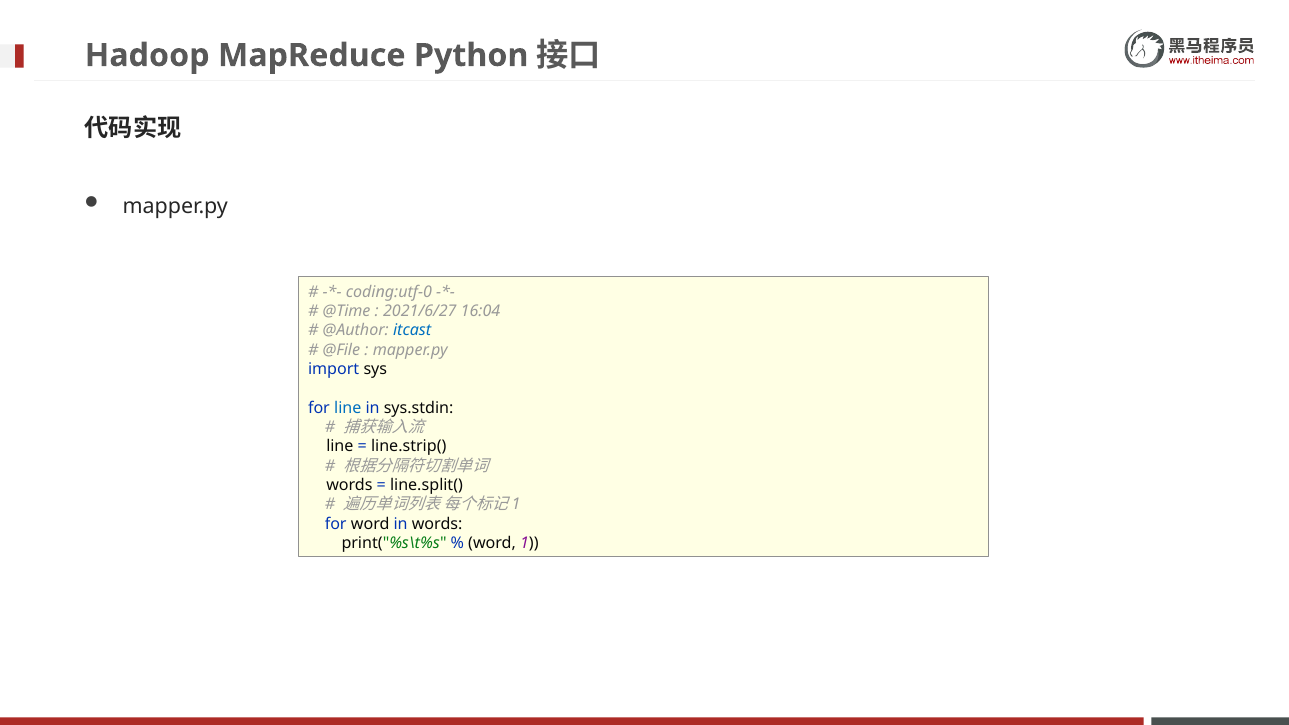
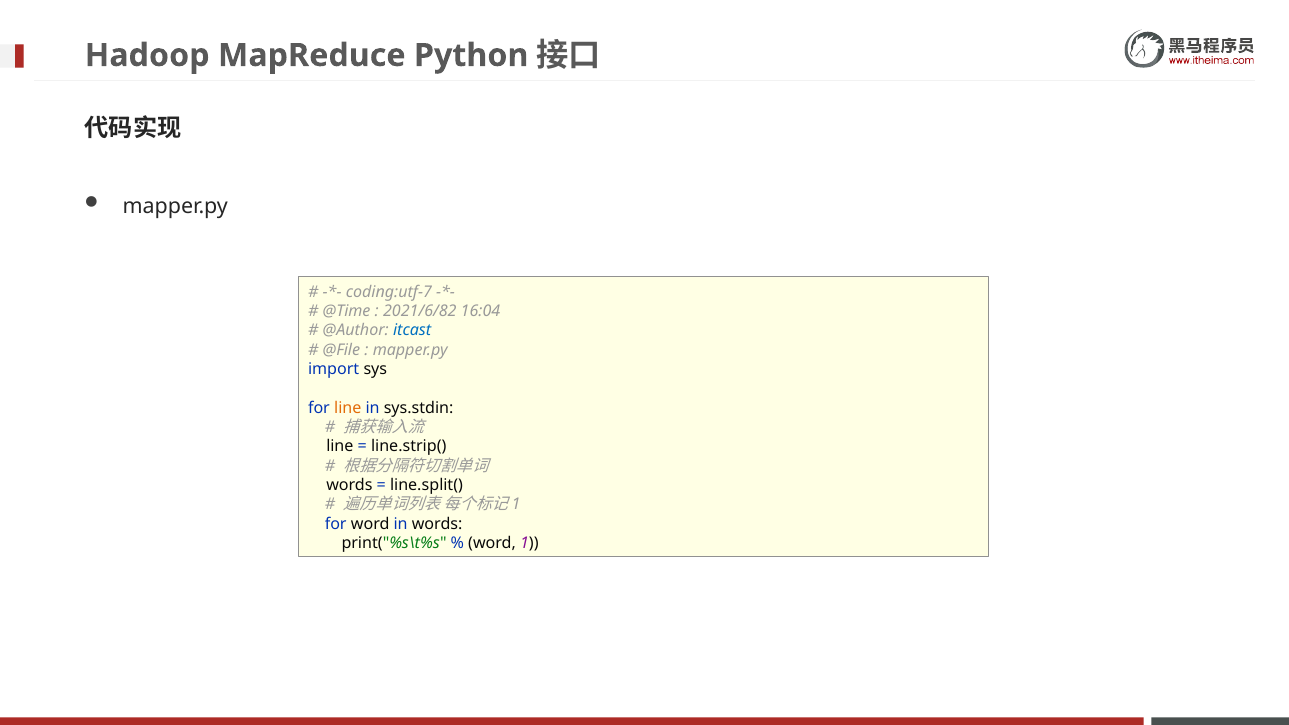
coding:utf-0: coding:utf-0 -> coding:utf-7
2021/6/27: 2021/6/27 -> 2021/6/82
line at (348, 408) colour: blue -> orange
